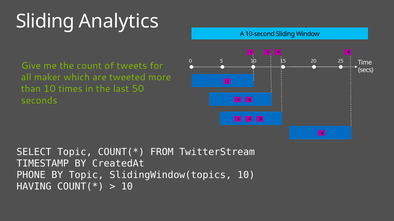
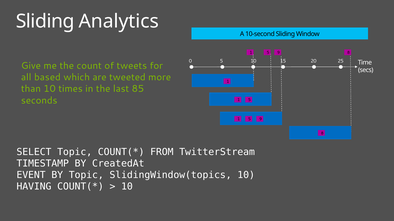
maker: maker -> based
50: 50 -> 85
PHONE: PHONE -> EVENT
